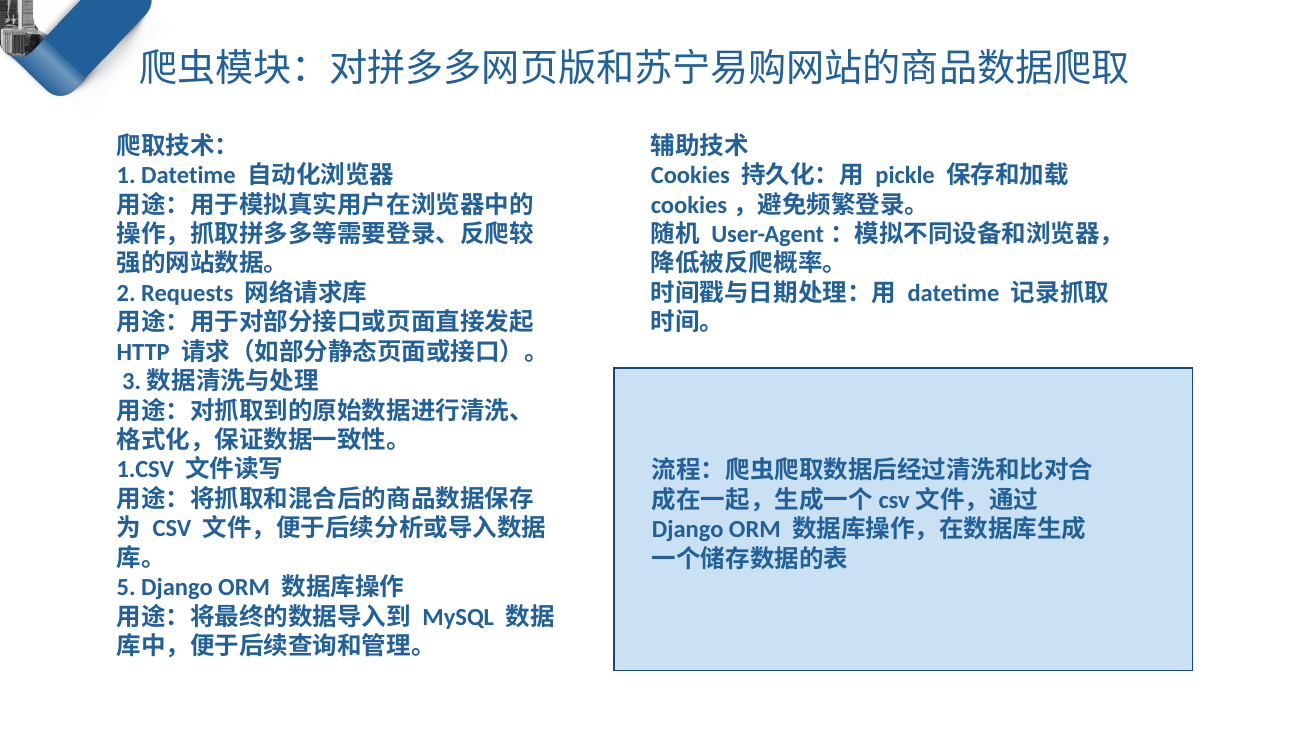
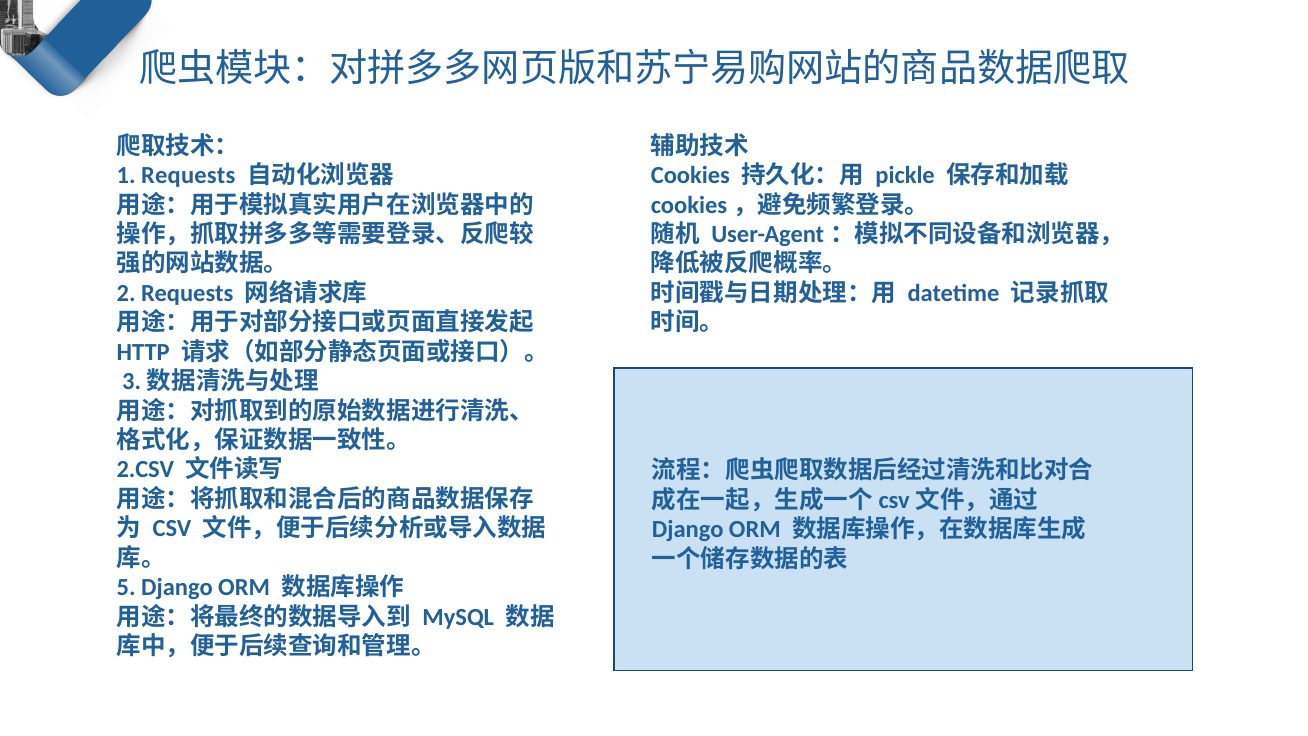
1 Datetime: Datetime -> Requests
1.CSV: 1.CSV -> 2.CSV
